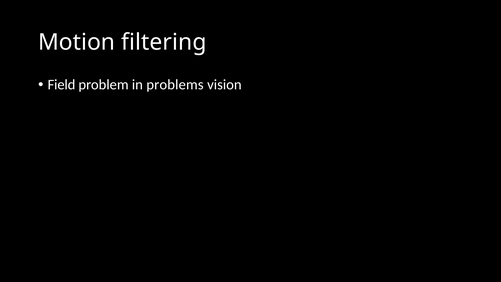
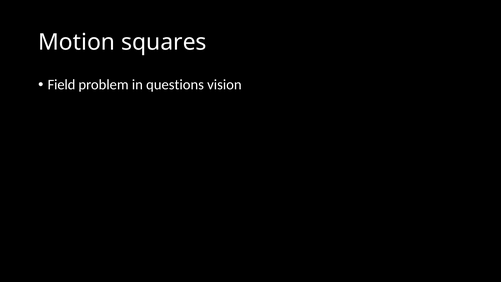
filtering: filtering -> squares
problems: problems -> questions
